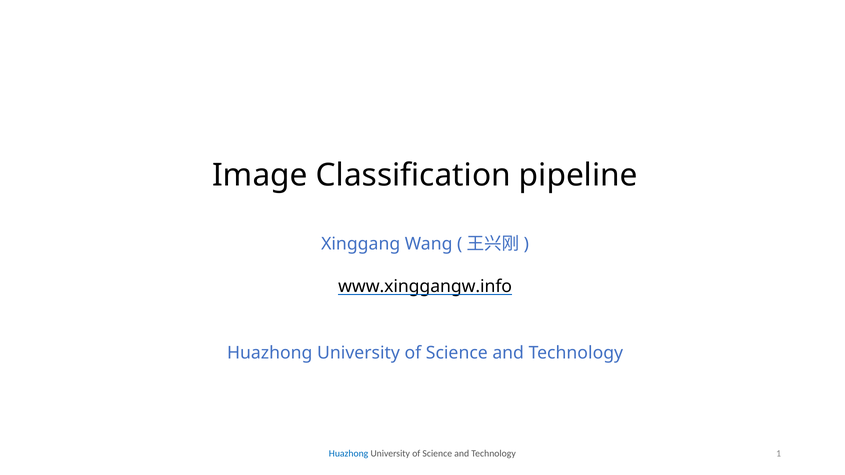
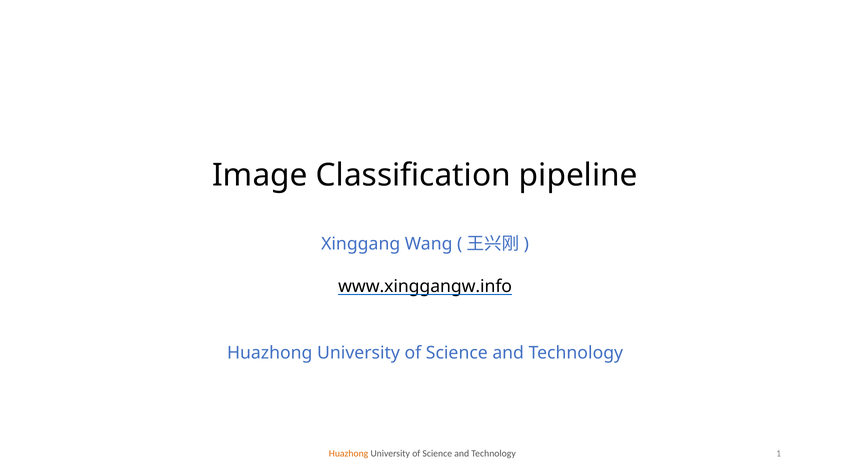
Huazhong at (349, 454) colour: blue -> orange
